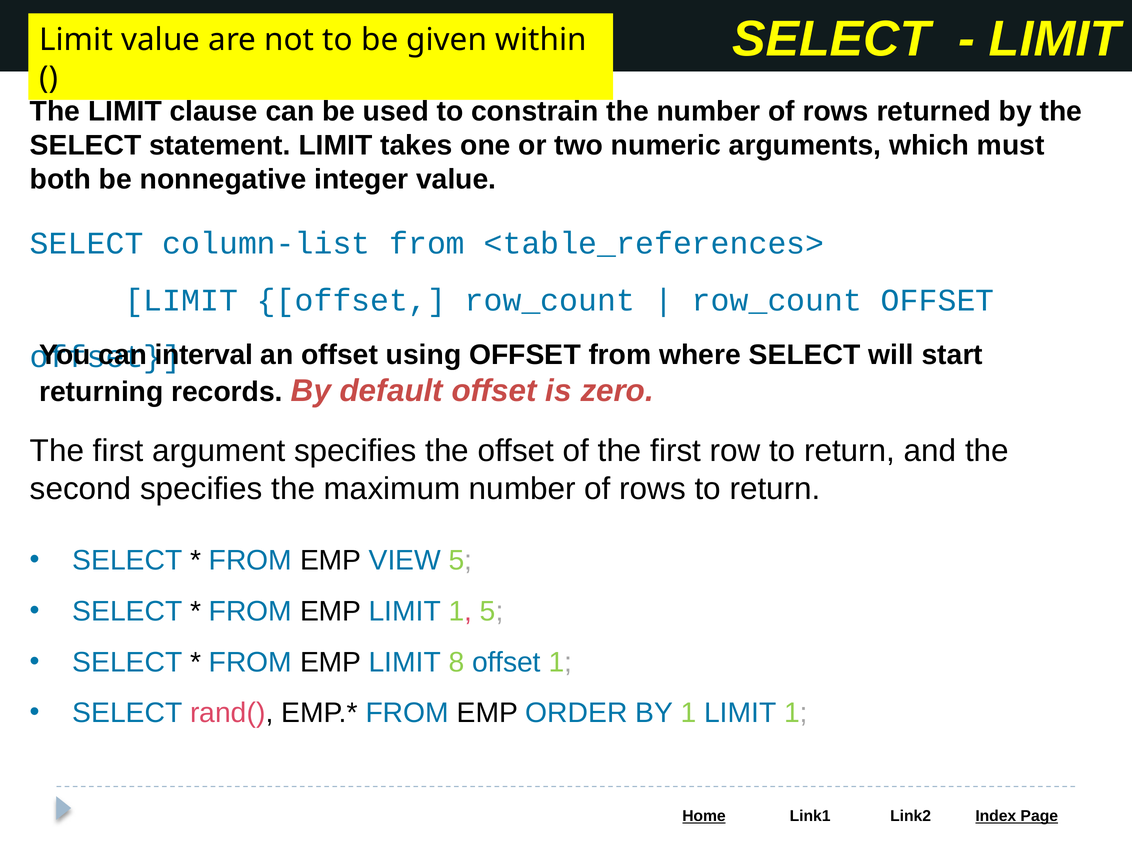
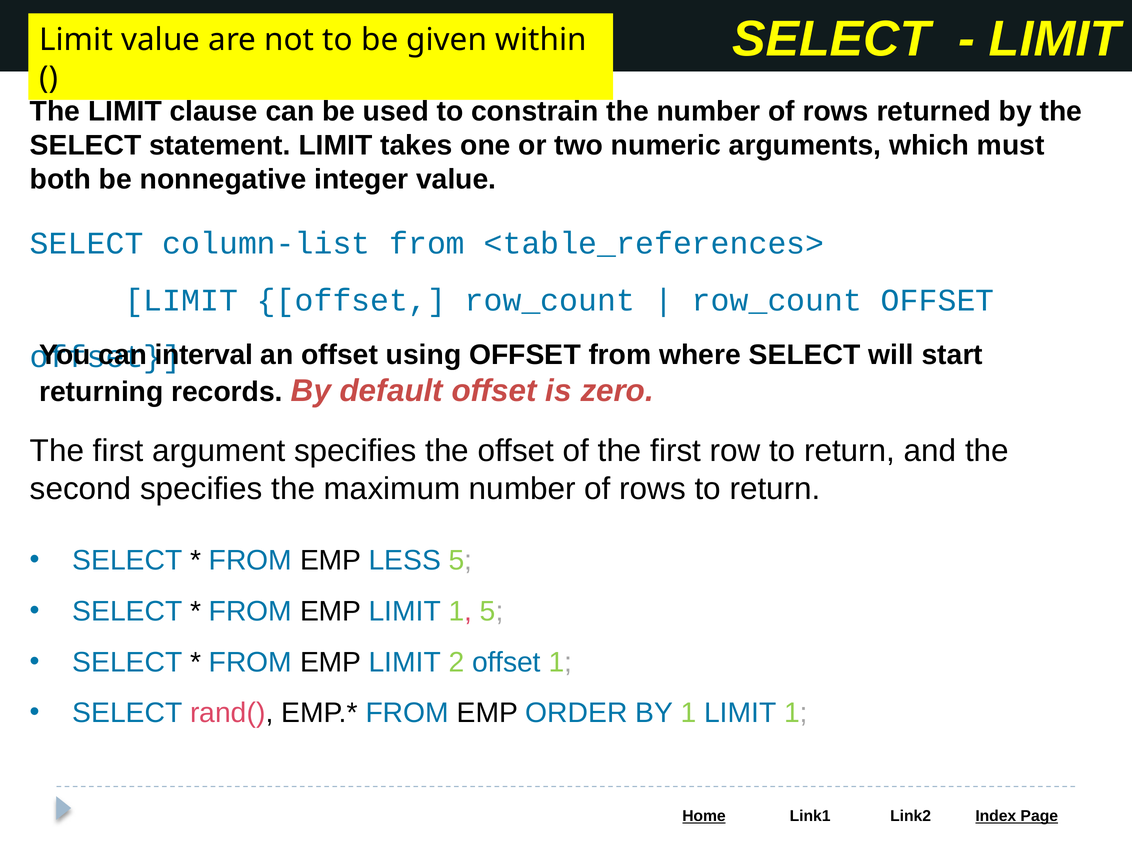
VIEW: VIEW -> LESS
8: 8 -> 2
